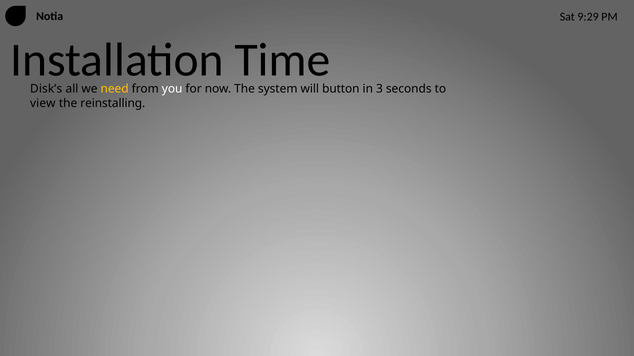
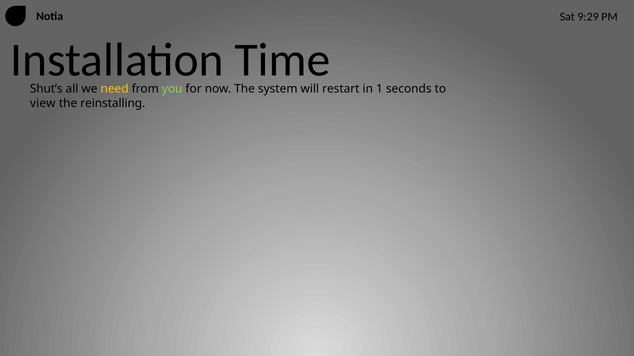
Disk’s: Disk’s -> Shut’s
you colour: white -> light green
button: button -> restart
3: 3 -> 1
